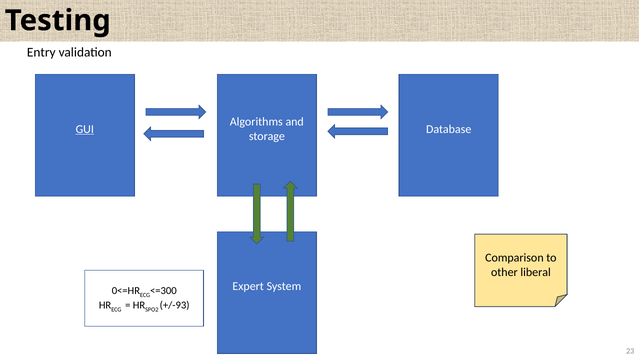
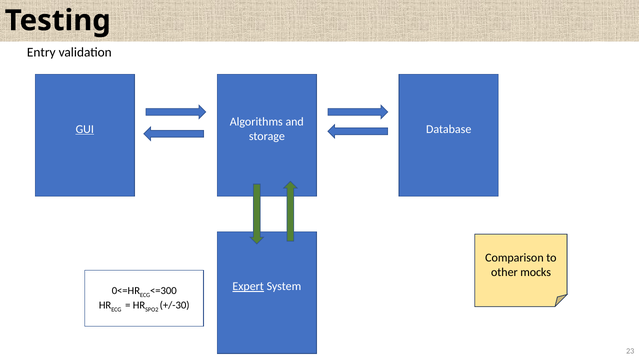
liberal: liberal -> mocks
Expert underline: none -> present
+/-93: +/-93 -> +/-30
